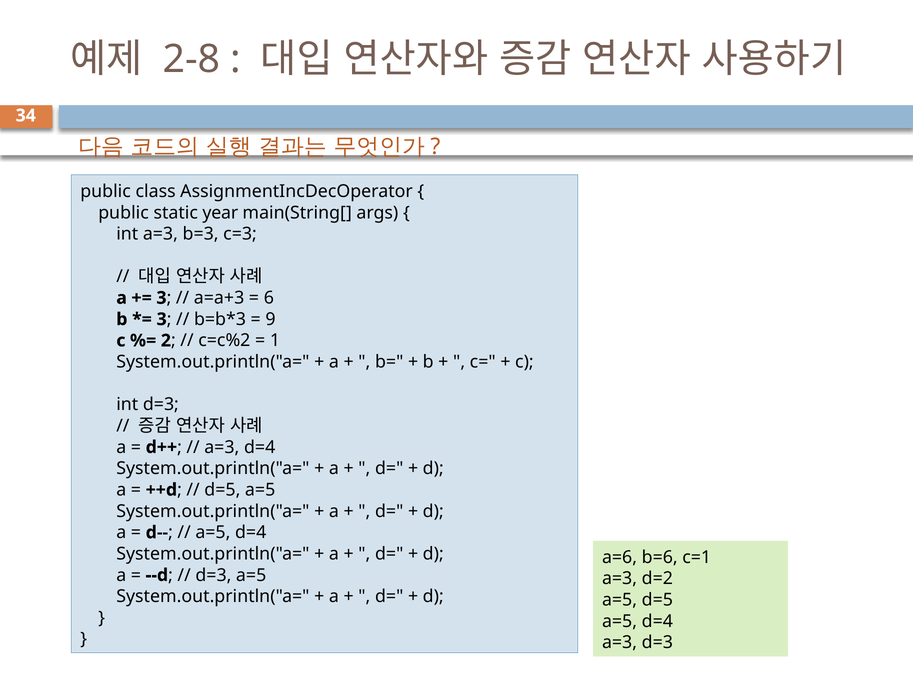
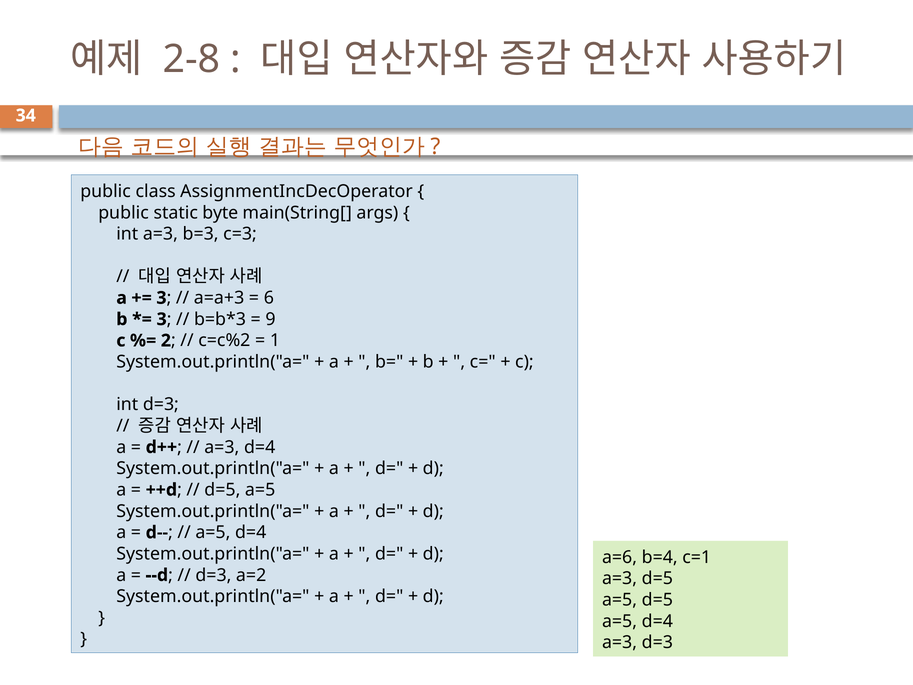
year: year -> byte
b=6: b=6 -> b=4
d=3 a=5: a=5 -> a=2
a=3 d=2: d=2 -> d=5
